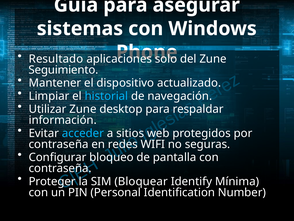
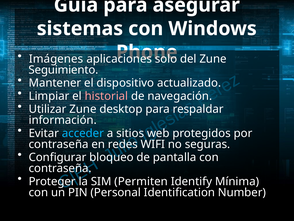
Resultado: Resultado -> Imágenes
historial colour: light blue -> pink
Bloquear: Bloquear -> Permiten
